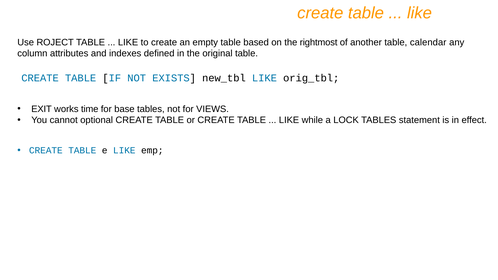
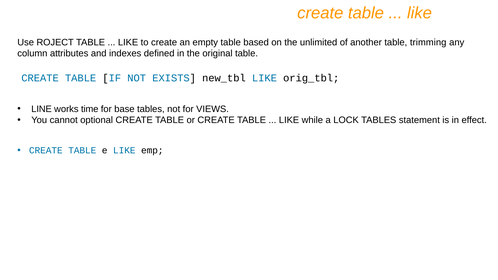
rightmost: rightmost -> unlimited
calendar: calendar -> trimming
EXIT: EXIT -> LINE
